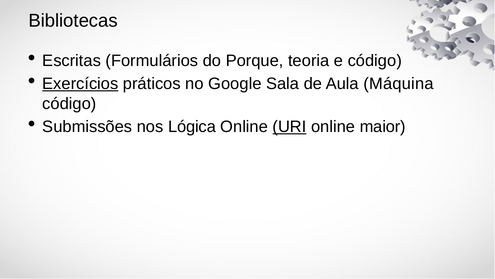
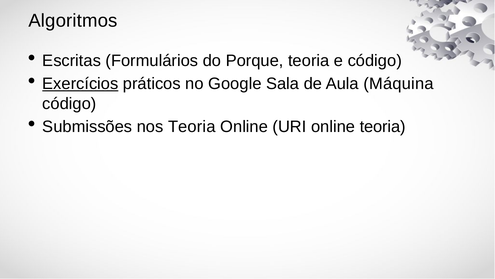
Bibliotecas: Bibliotecas -> Algoritmos
nos Lógica: Lógica -> Teoria
URI underline: present -> none
online maior: maior -> teoria
